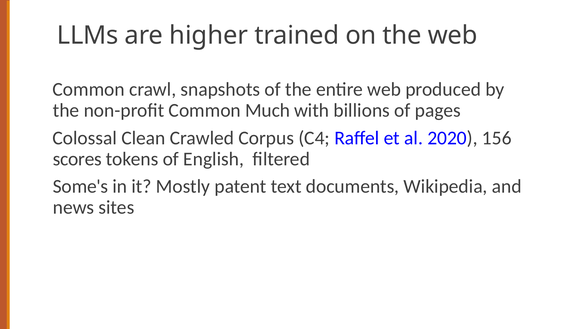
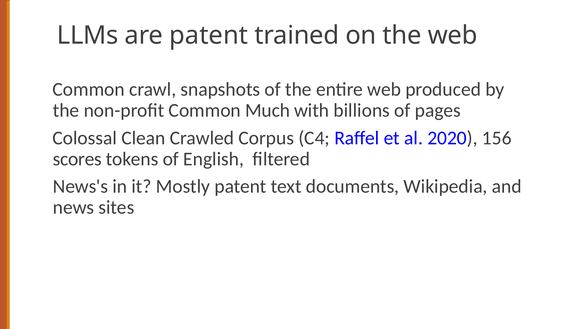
are higher: higher -> patent
Some's: Some's -> News's
